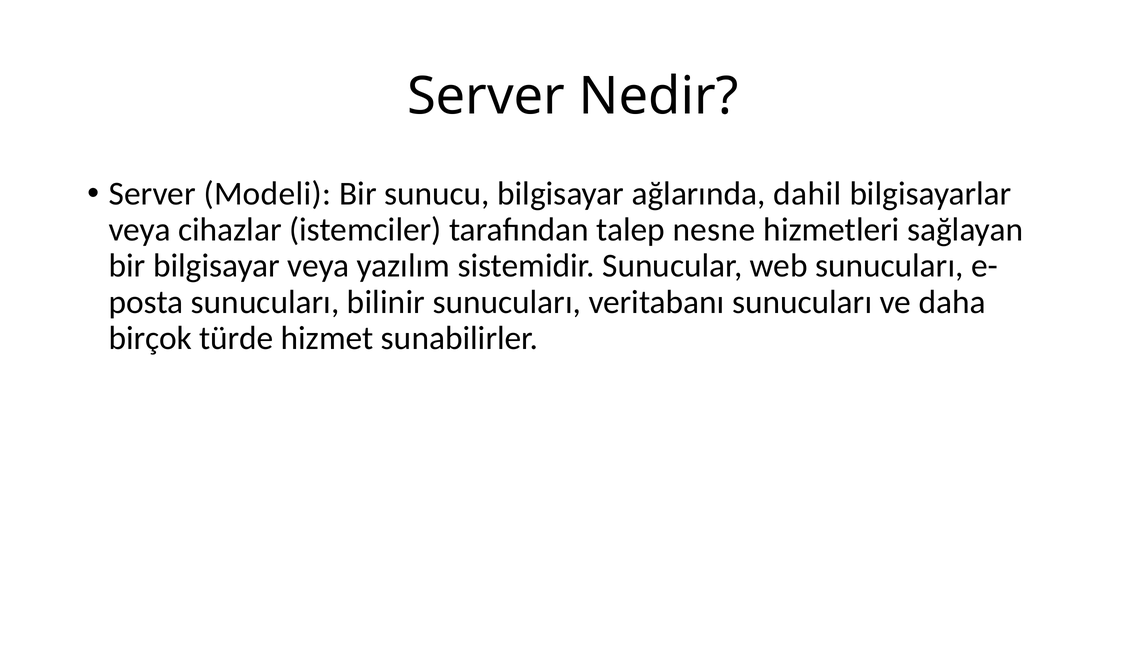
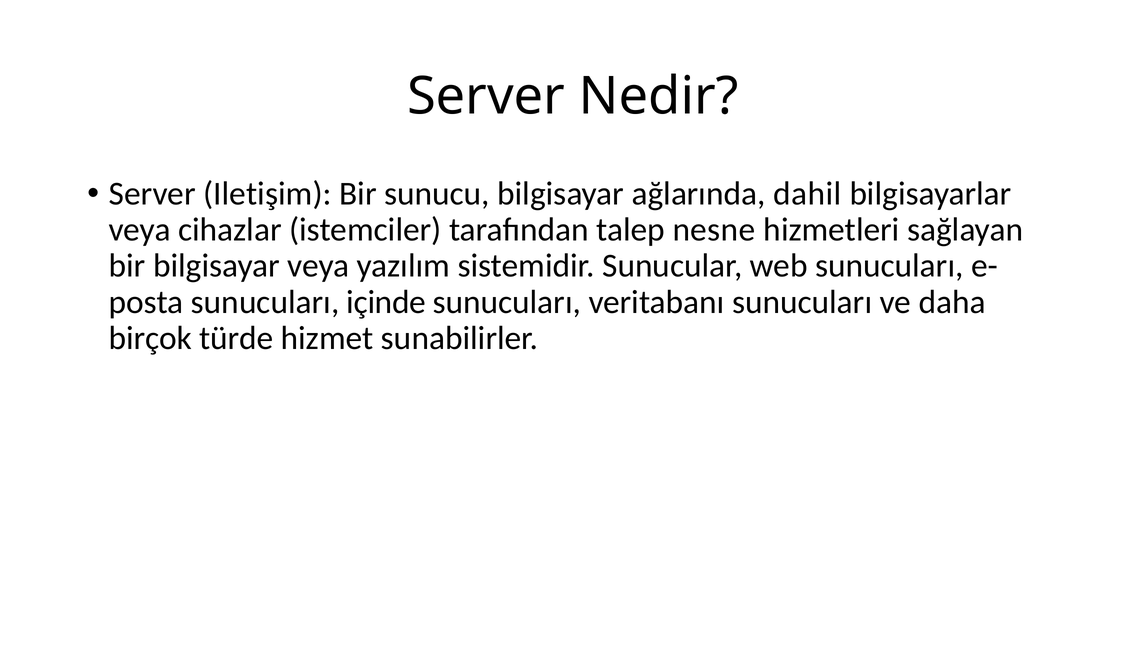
Modeli: Modeli -> Iletişim
bilinir: bilinir -> içinde
